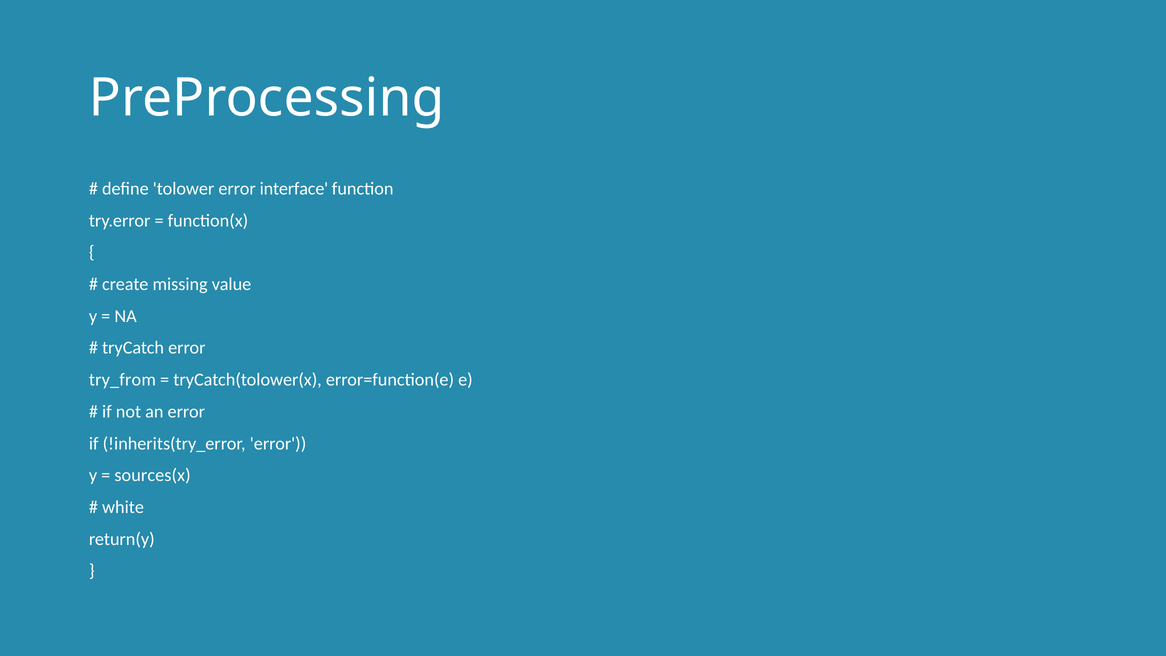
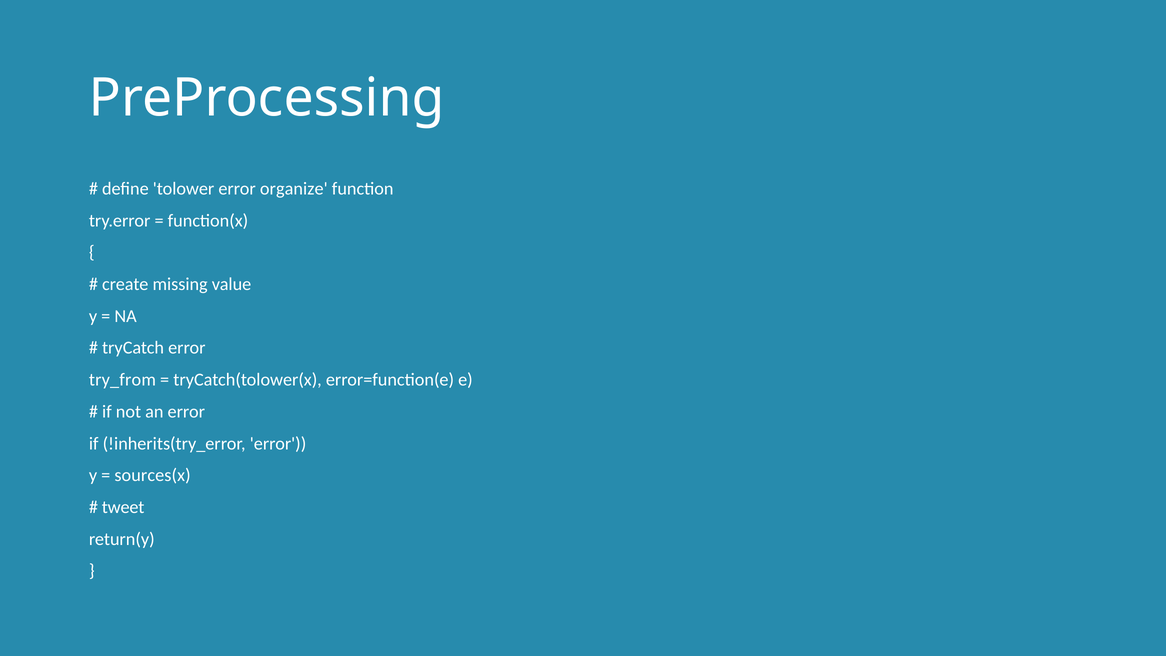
interface: interface -> organize
white: white -> tweet
